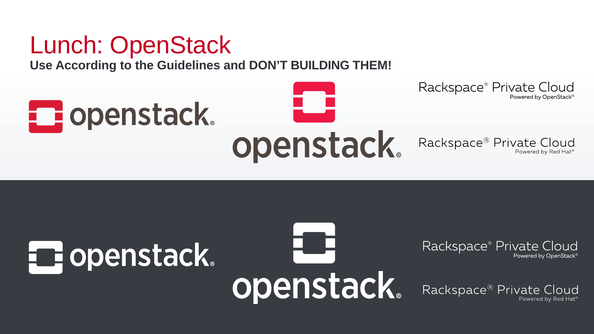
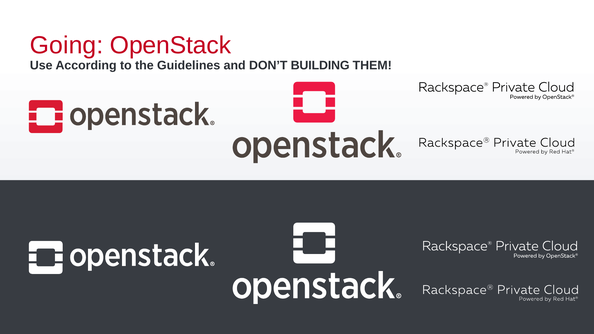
Lunch: Lunch -> Going
